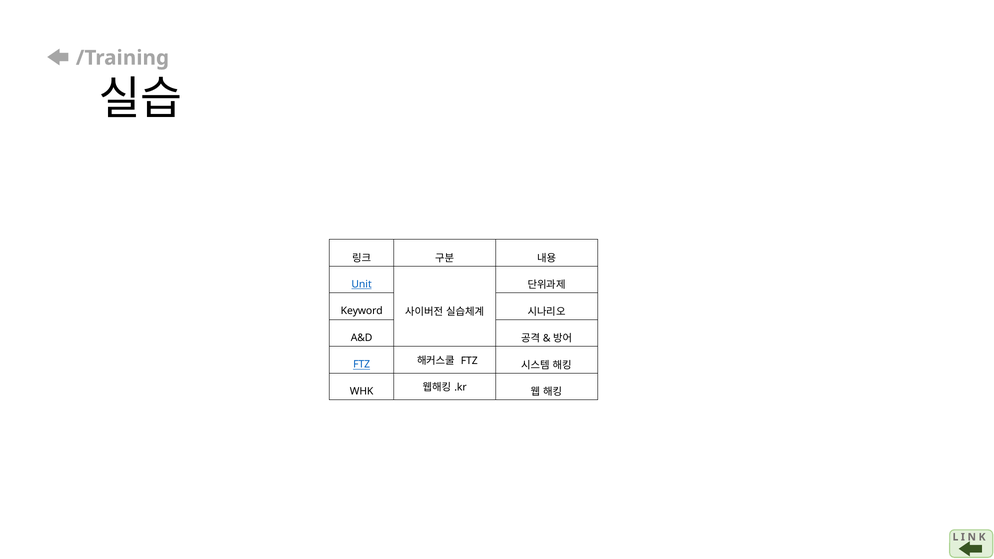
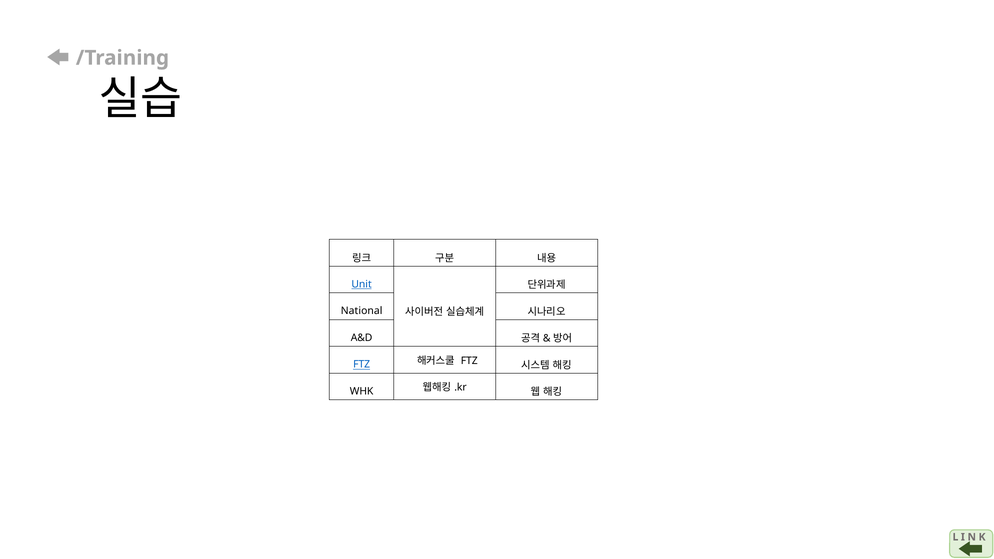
Keyword: Keyword -> National
